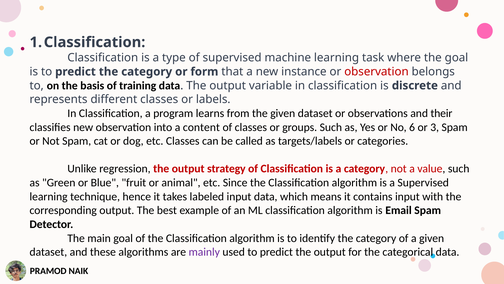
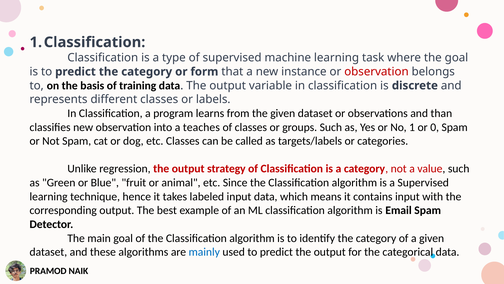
their: their -> than
content: content -> teaches
6: 6 -> 1
3: 3 -> 0
mainly colour: purple -> blue
